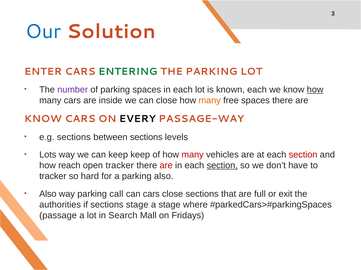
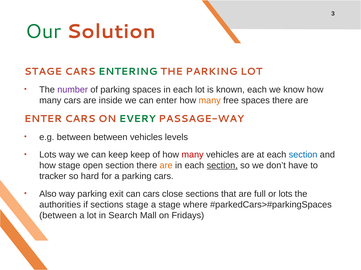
Our colour: blue -> green
ENTER at (43, 72): ENTER -> STAGE
how at (315, 90) underline: present -> none
can close: close -> enter
KNOW at (43, 119): KNOW -> ENTER
EVERY colour: black -> green
e.g sections: sections -> between
between sections: sections -> vehicles
section at (303, 155) colour: red -> blue
how reach: reach -> stage
open tracker: tracker -> section
are at (166, 166) colour: red -> orange
parking also: also -> cars
call: call -> exit
or exit: exit -> lots
passage at (58, 216): passage -> between
